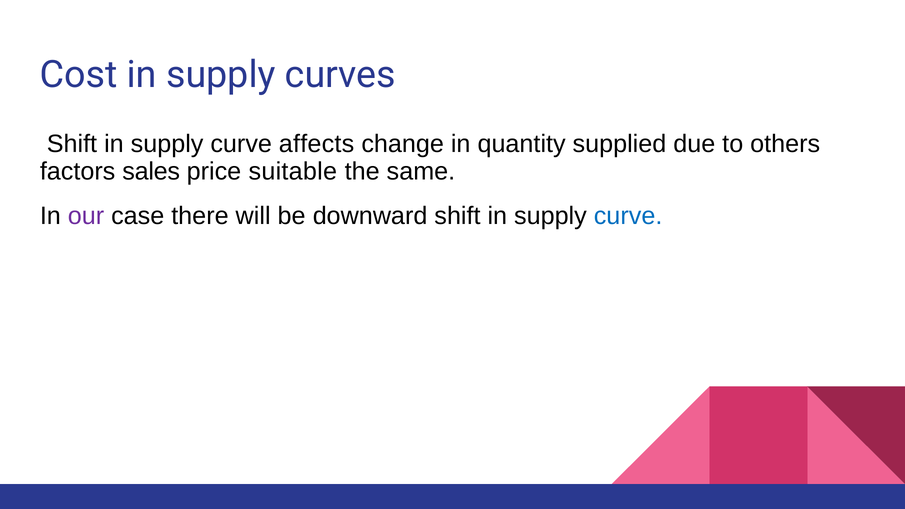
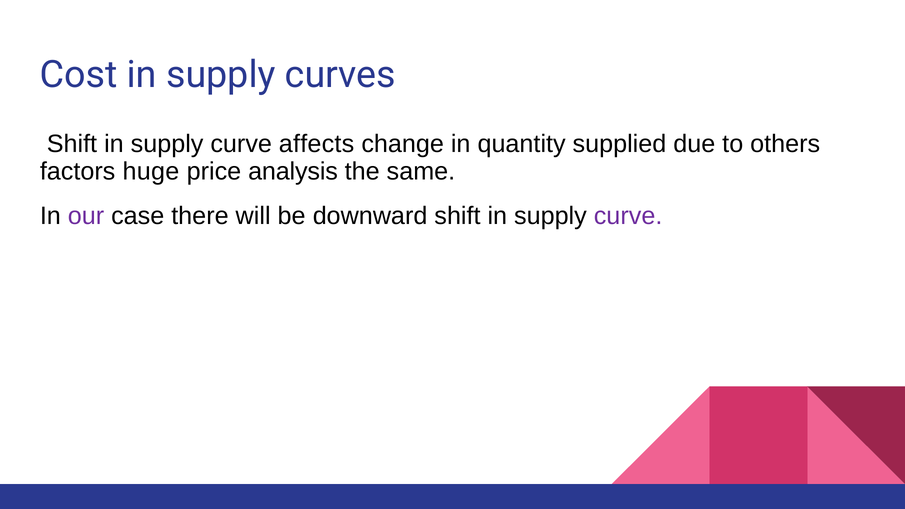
sales: sales -> huge
suitable: suitable -> analysis
curve at (628, 216) colour: blue -> purple
